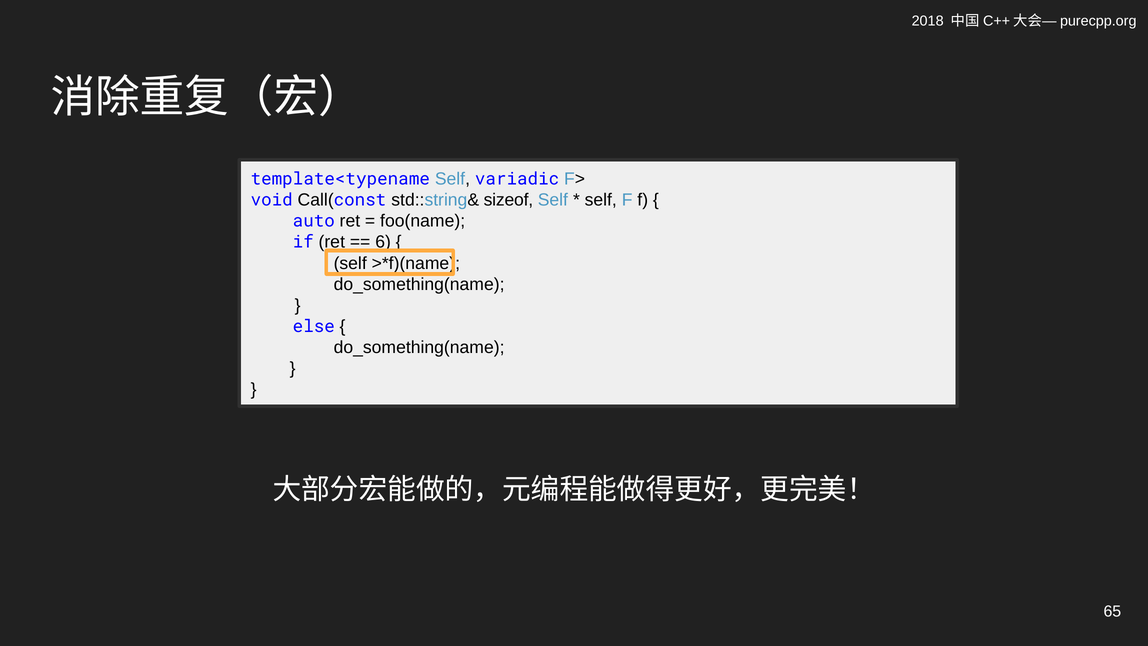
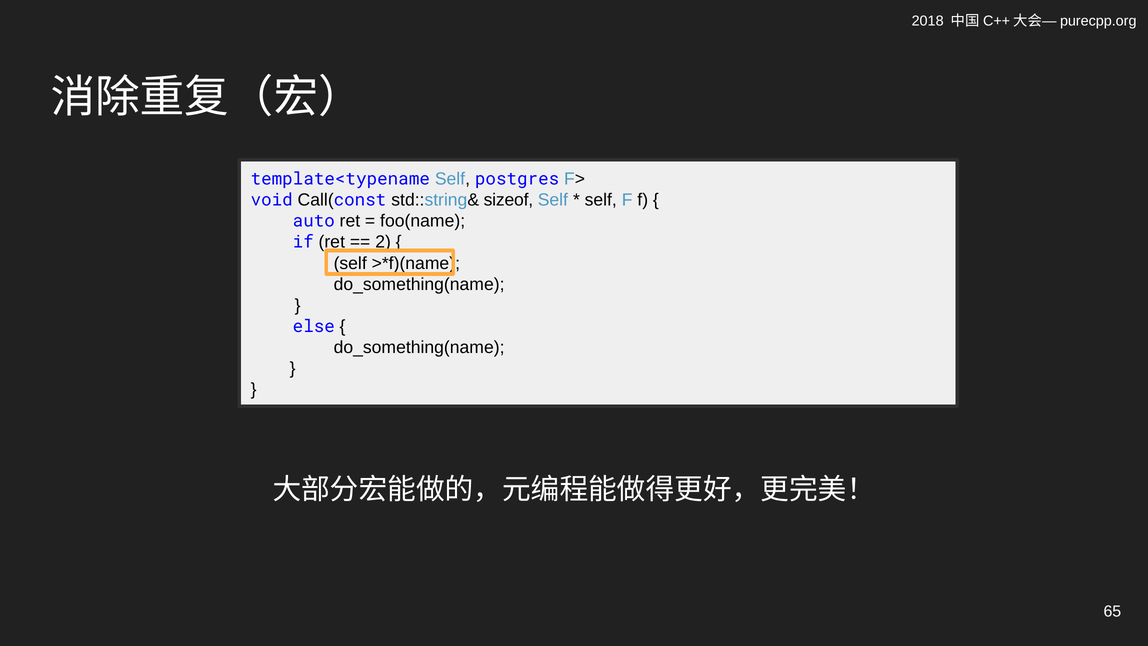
variadic: variadic -> postgres
6: 6 -> 2
